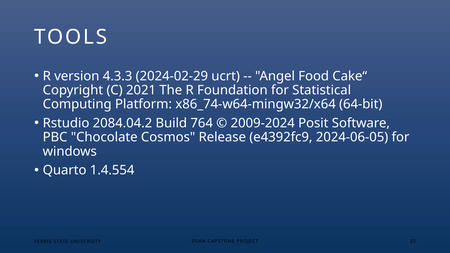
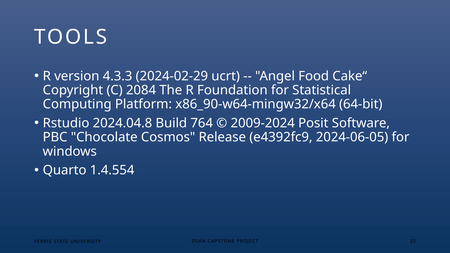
2021: 2021 -> 2084
x86_74-w64-mingw32/x64: x86_74-w64-mingw32/x64 -> x86_90-w64-mingw32/x64
2084.04.2: 2084.04.2 -> 2024.04.8
